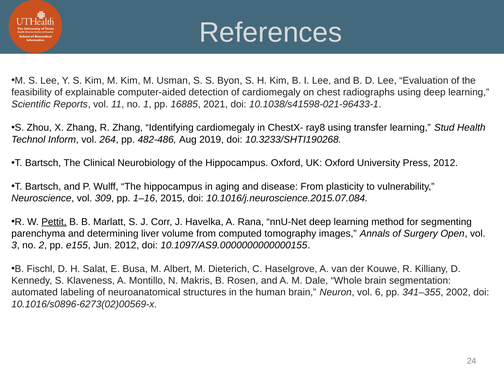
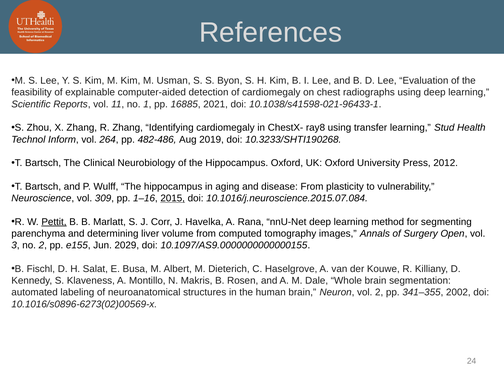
2015 underline: none -> present
Jun 2012: 2012 -> 2029
vol 6: 6 -> 2
